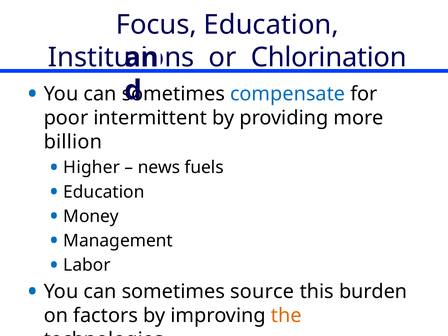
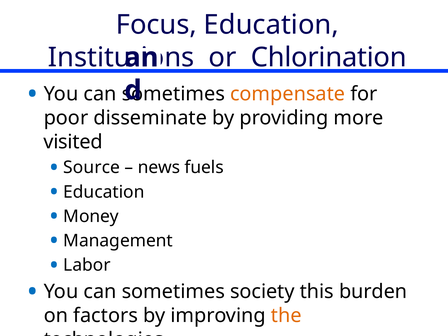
compensate colour: blue -> orange
intermittent: intermittent -> disseminate
billion: billion -> visited
Higher: Higher -> Source
source: source -> society
